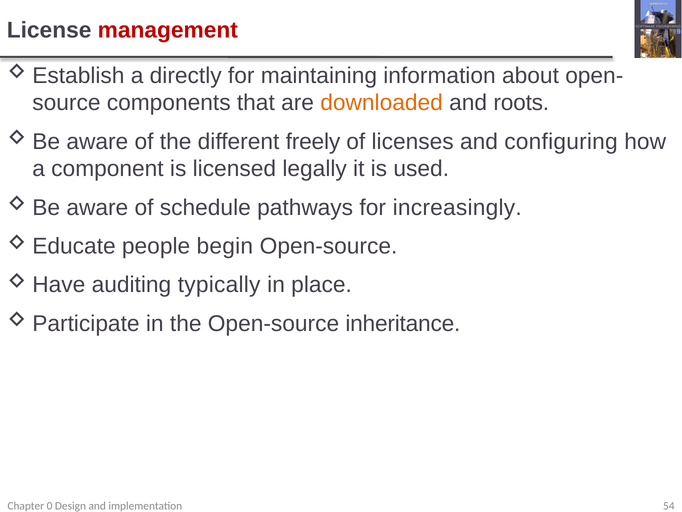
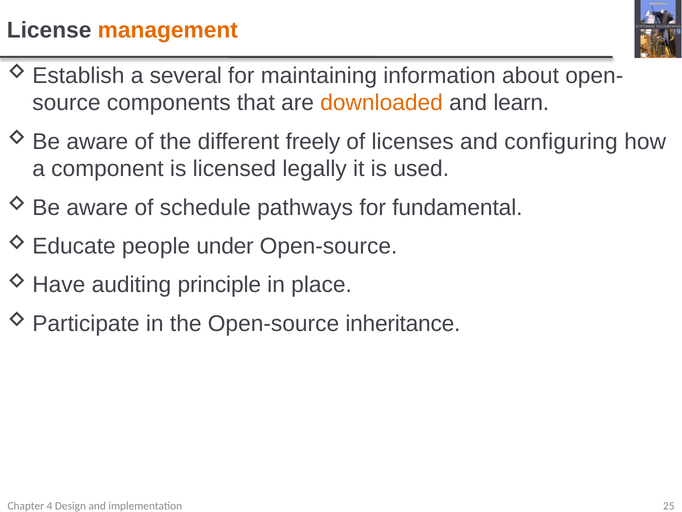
management colour: red -> orange
directly: directly -> several
roots: roots -> learn
increasingly: increasingly -> fundamental
begin: begin -> under
typically: typically -> principle
0: 0 -> 4
54: 54 -> 25
